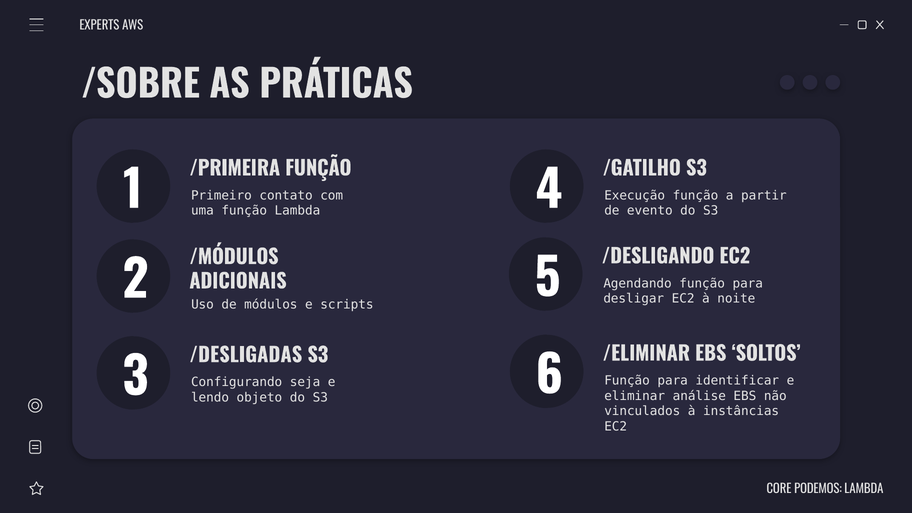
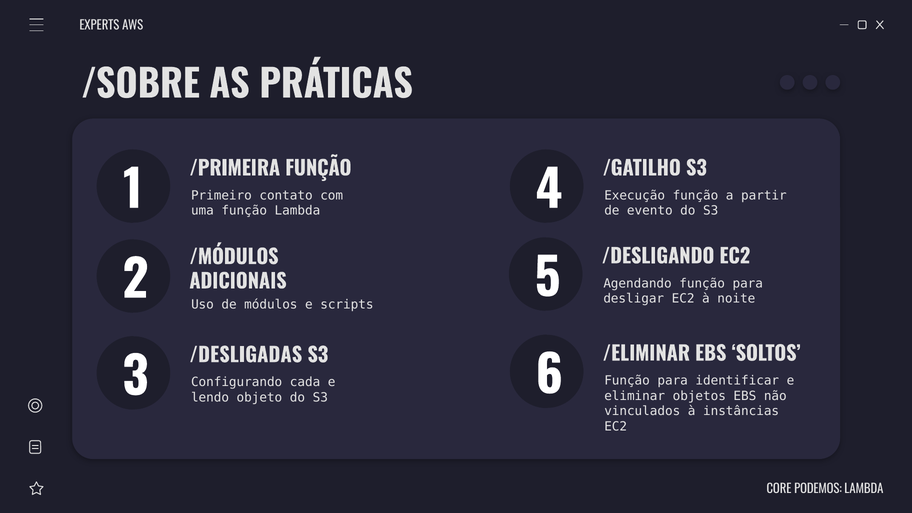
seja: seja -> cada
análise: análise -> objetos
